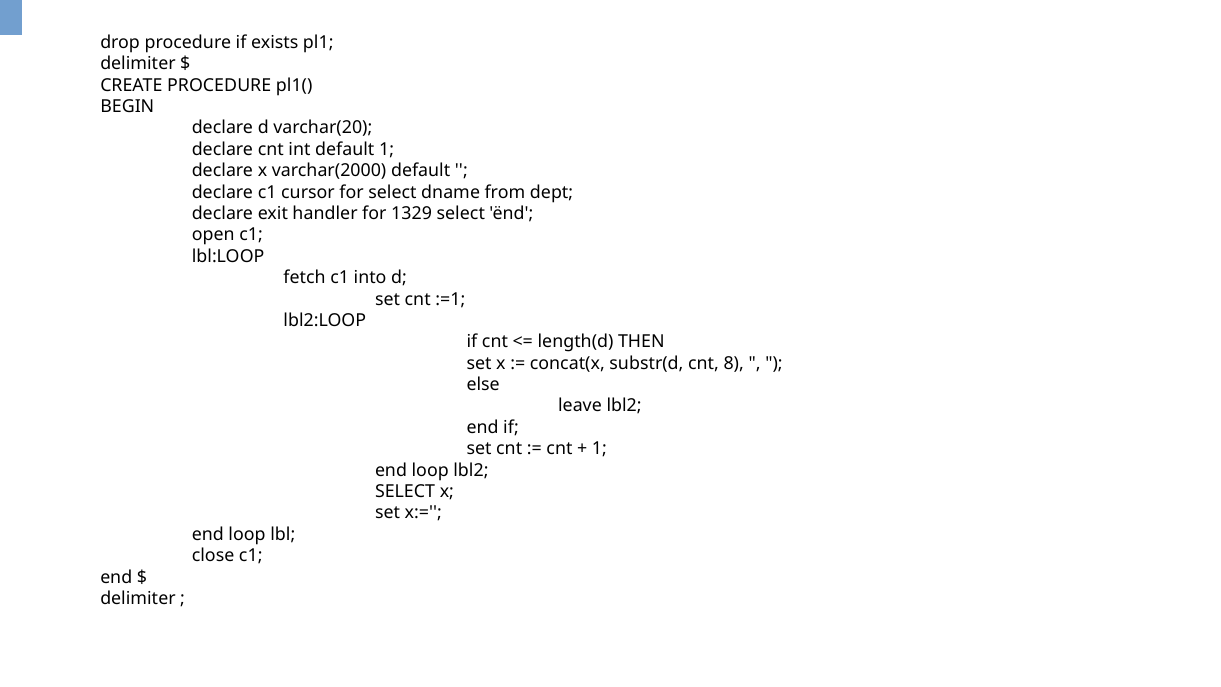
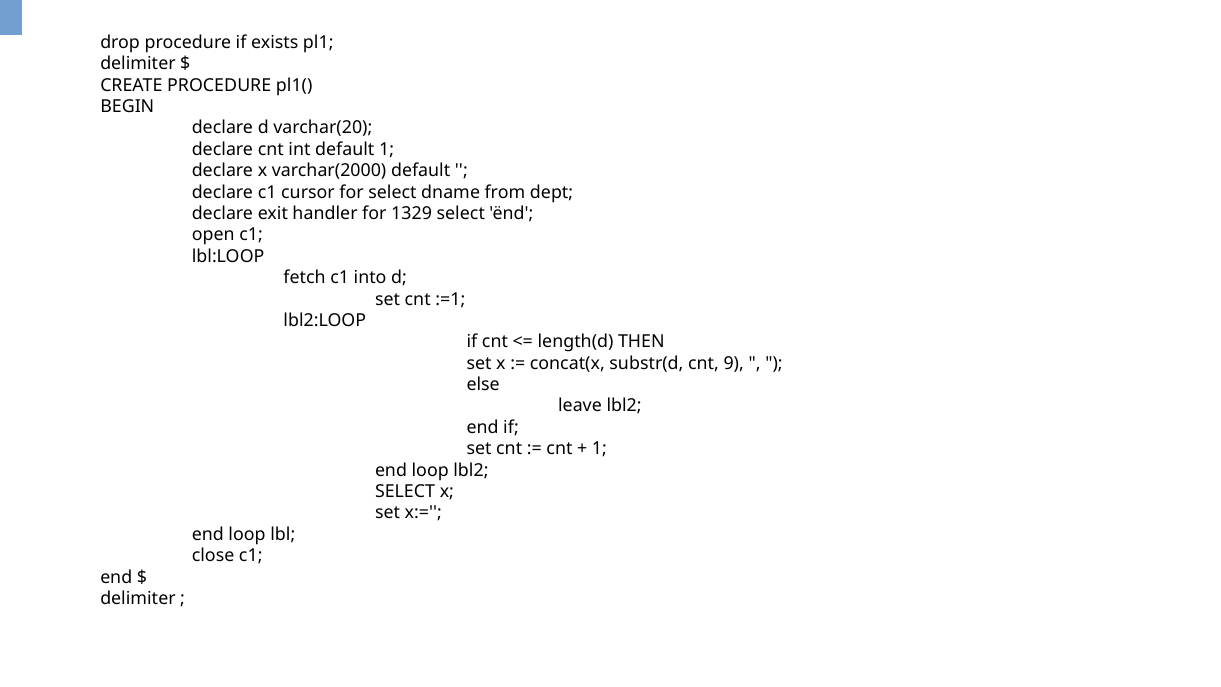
8: 8 -> 9
